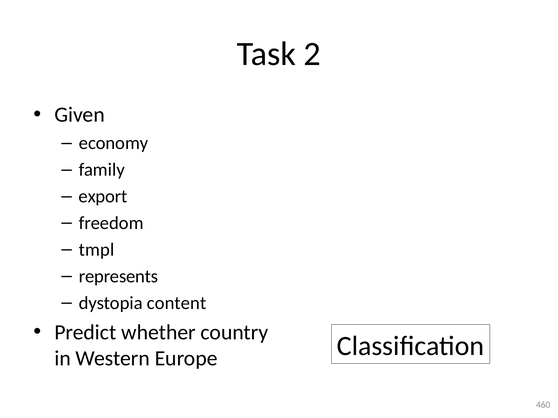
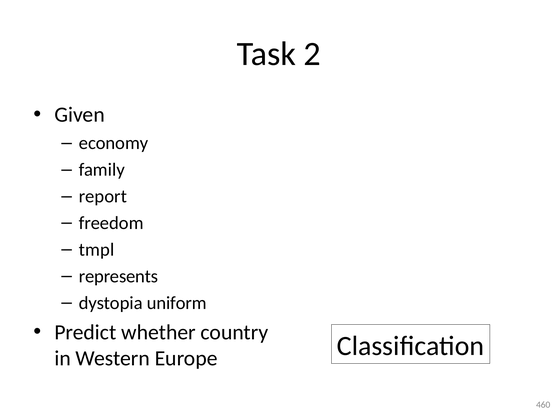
export: export -> report
content: content -> uniform
